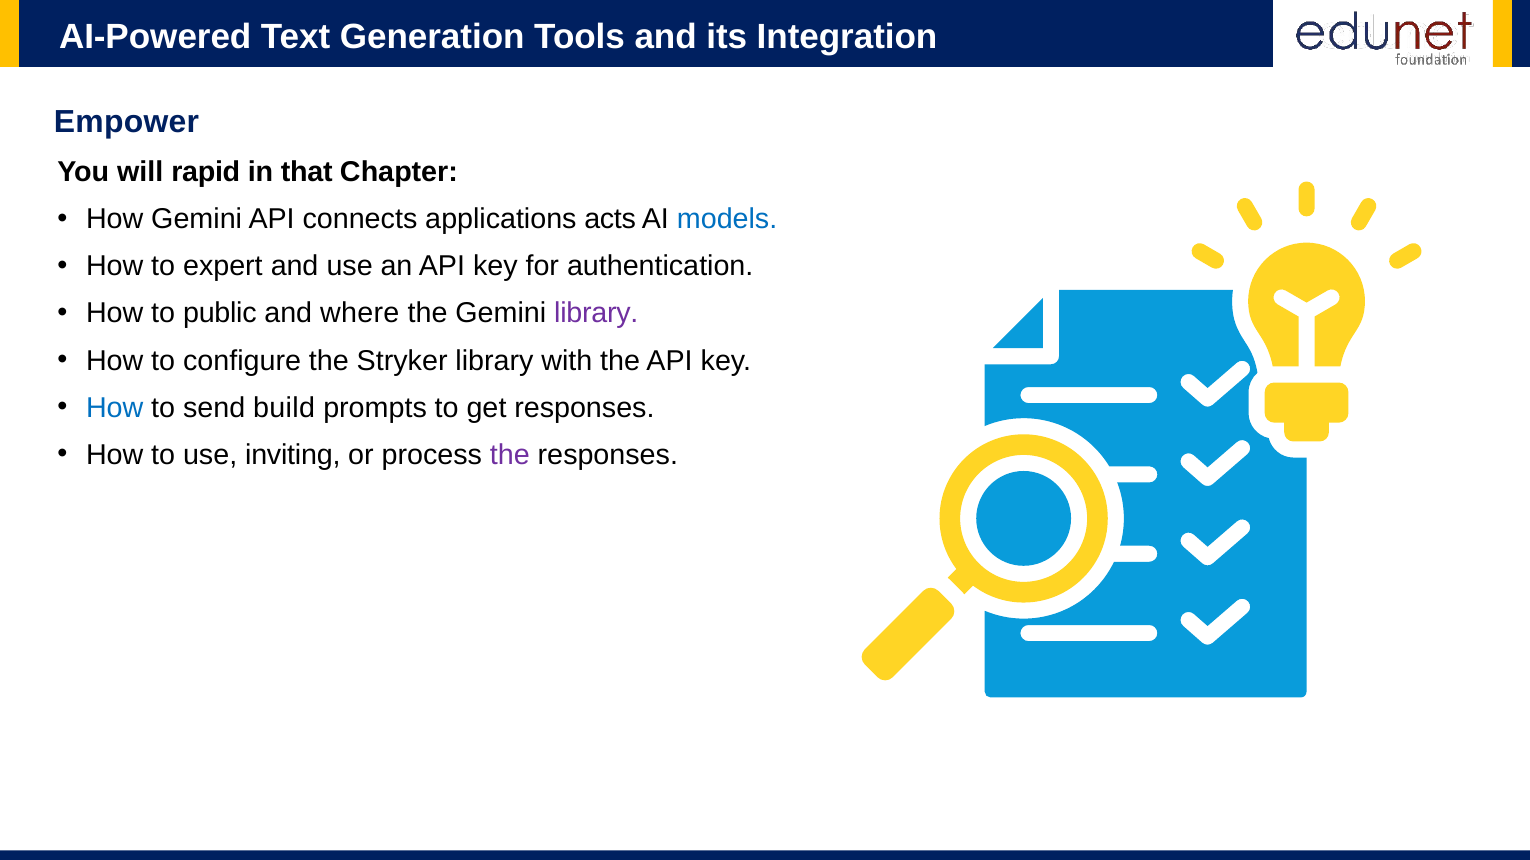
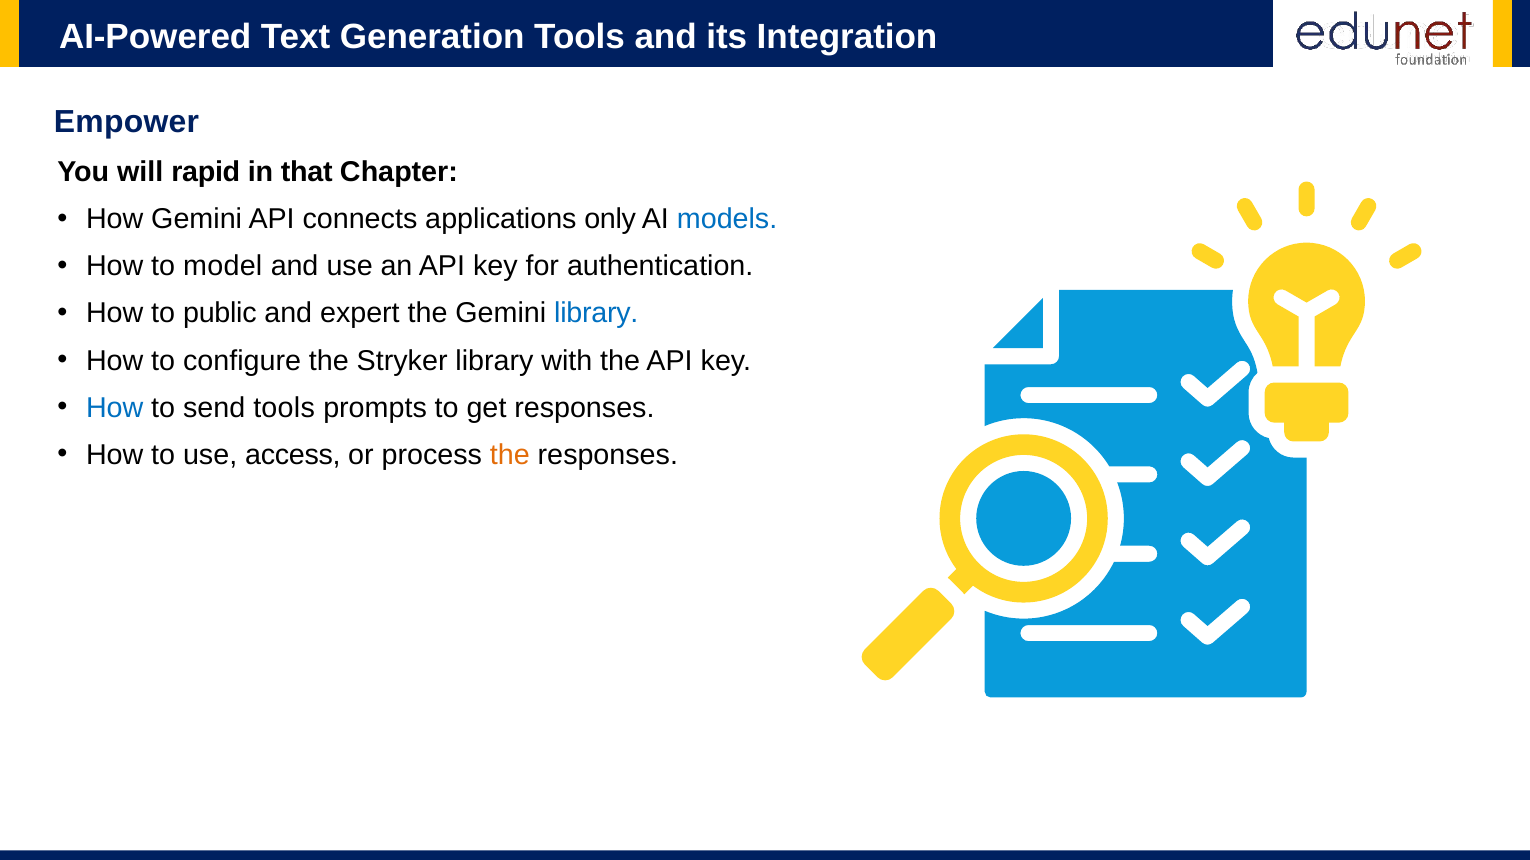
acts: acts -> only
expert: expert -> model
where: where -> expert
library at (596, 314) colour: purple -> blue
send build: build -> tools
inviting: inviting -> access
the at (510, 455) colour: purple -> orange
